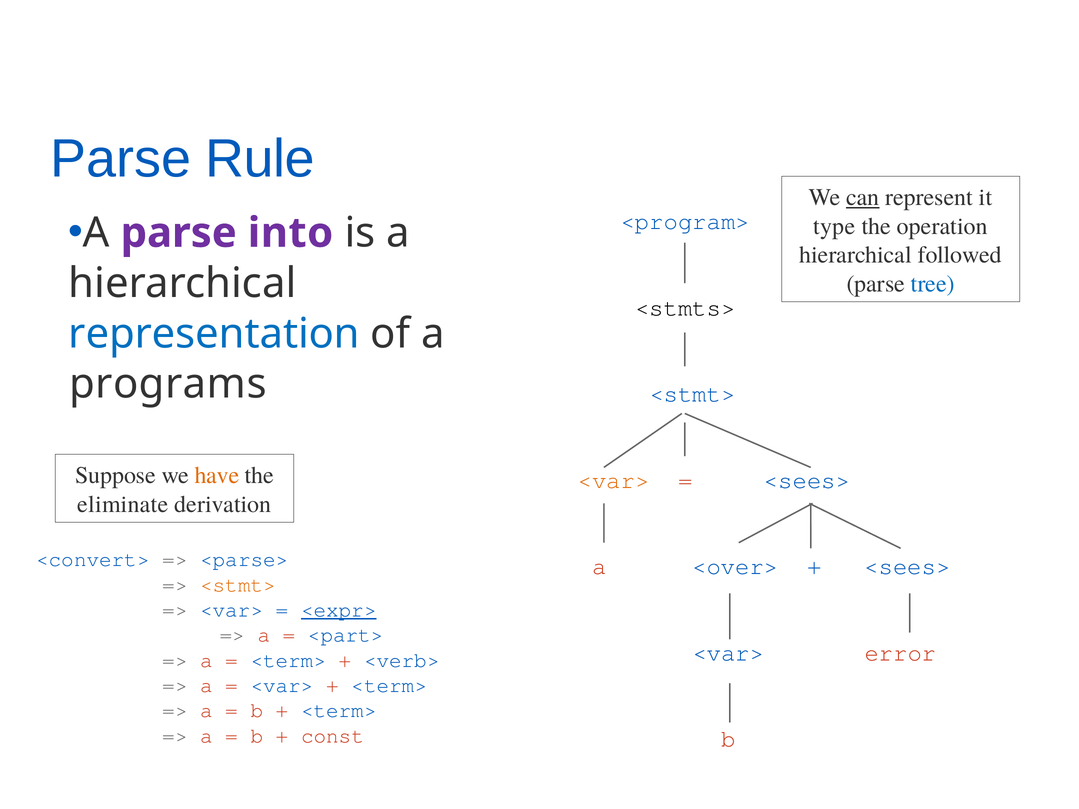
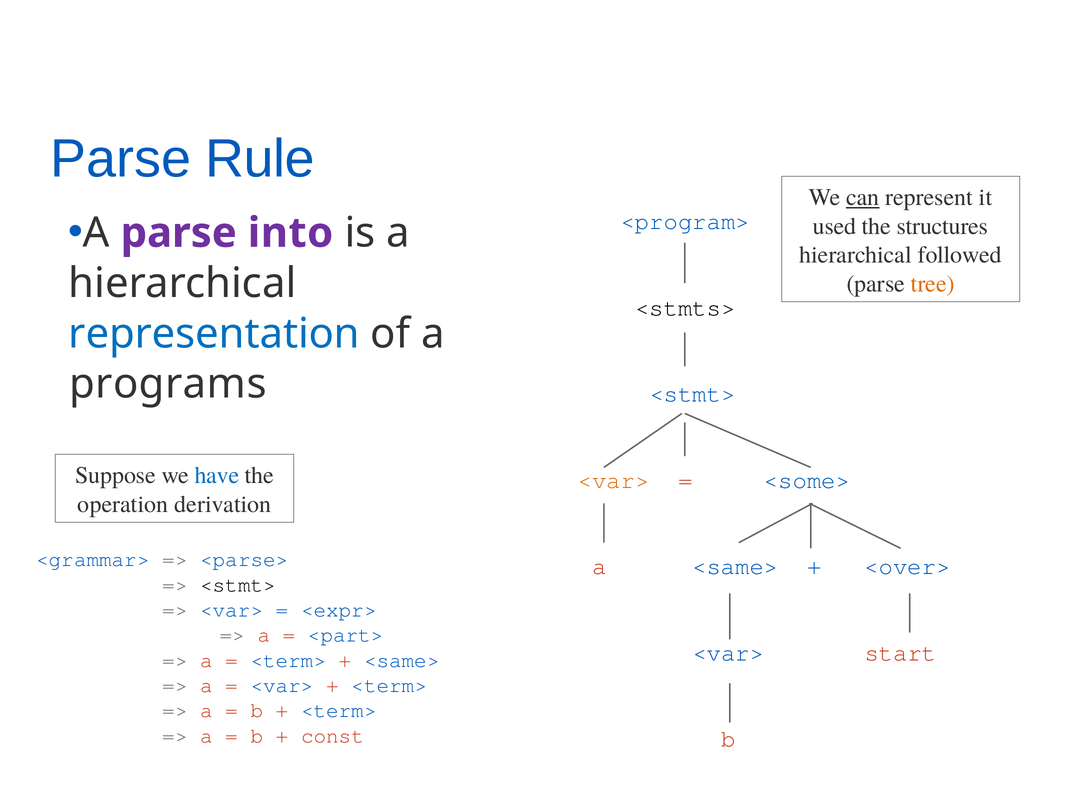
type: type -> used
operation: operation -> structures
tree colour: blue -> orange
have colour: orange -> blue
<sees> at (807, 480): <sees> -> <some>
eliminate: eliminate -> operation
<convert>: <convert> -> <grammar>
a <over>: <over> -> <same>
<sees> at (907, 567): <sees> -> <over>
<stmt> at (238, 585) colour: orange -> black
<expr> underline: present -> none
error: error -> start
<verb> at (402, 660): <verb> -> <same>
